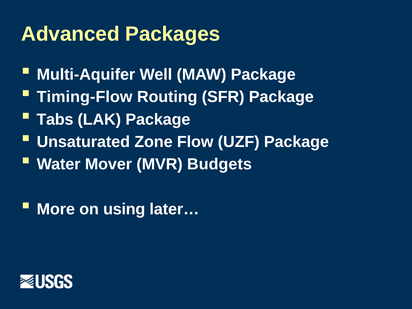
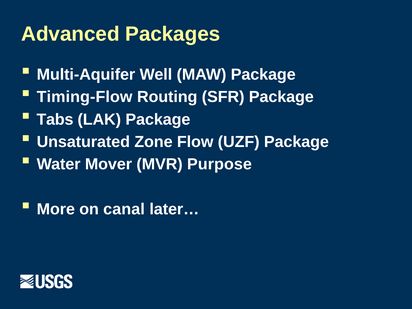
Budgets: Budgets -> Purpose
using: using -> canal
